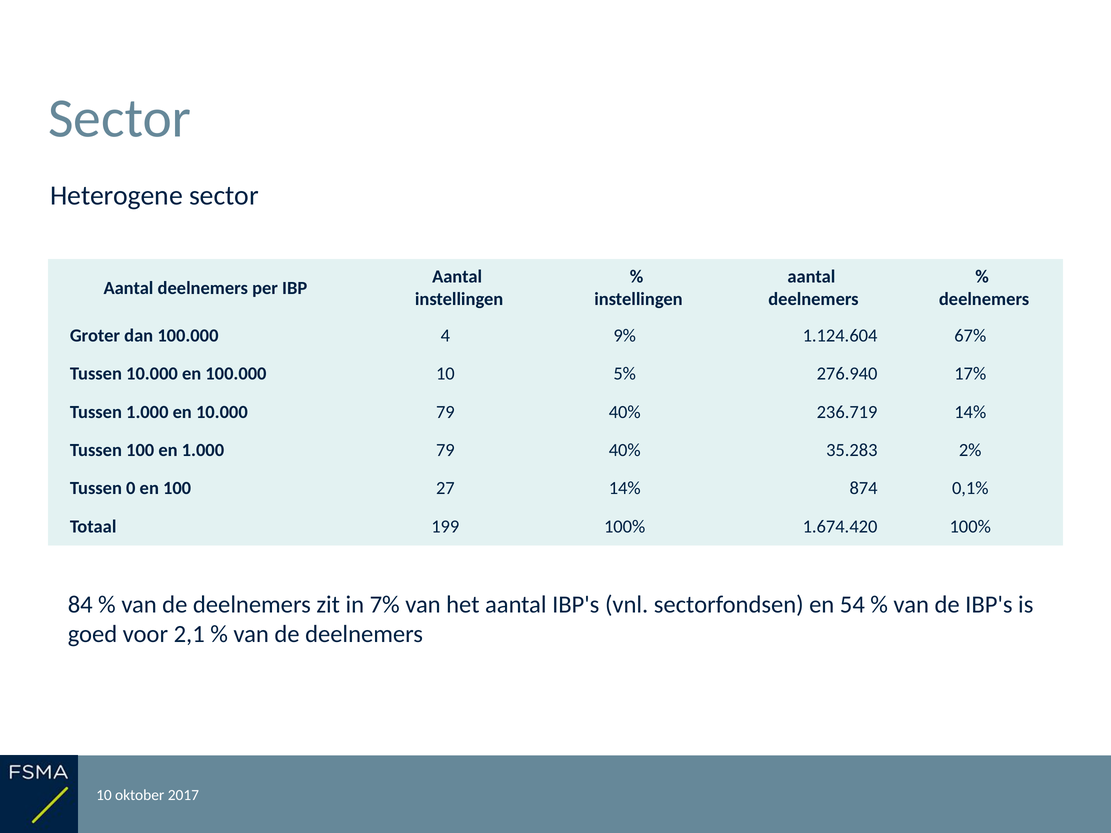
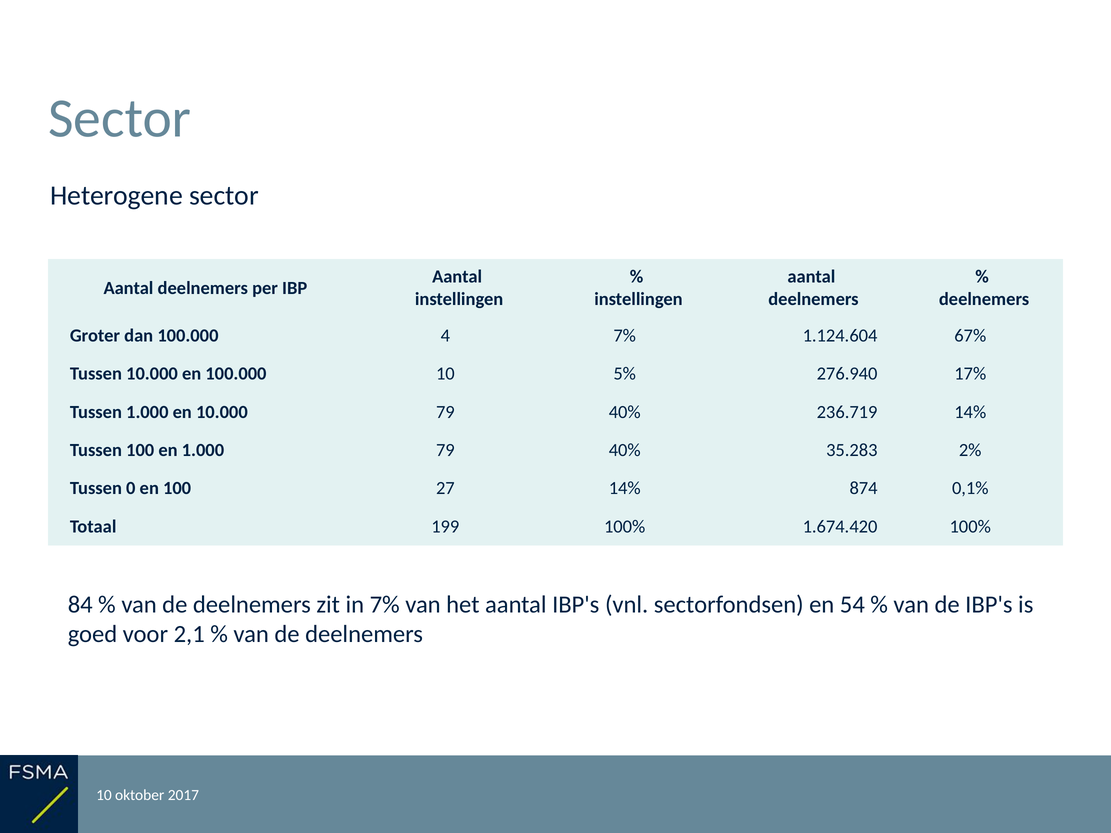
4 9%: 9% -> 7%
